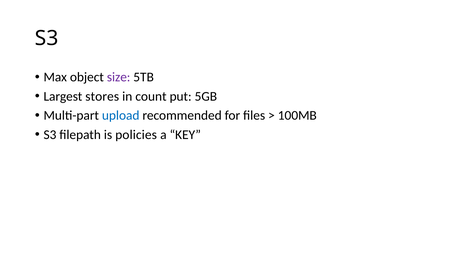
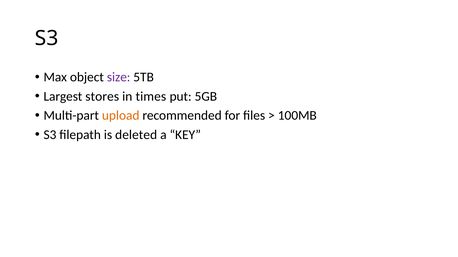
count: count -> times
upload colour: blue -> orange
policies: policies -> deleted
